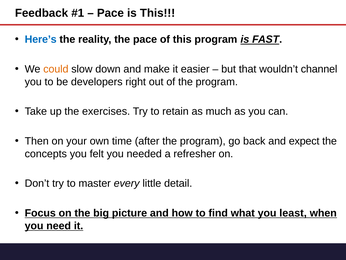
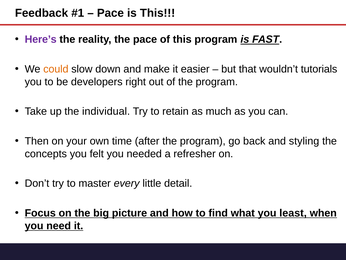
Here’s colour: blue -> purple
channel: channel -> tutorials
exercises: exercises -> individual
expect: expect -> styling
